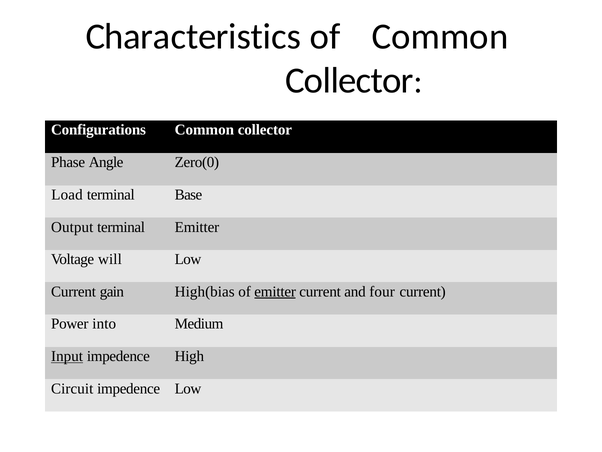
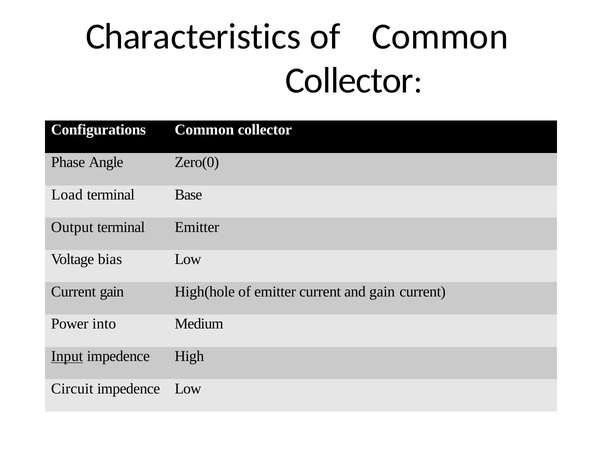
will: will -> bias
High(bias: High(bias -> High(hole
emitter at (275, 291) underline: present -> none
and four: four -> gain
